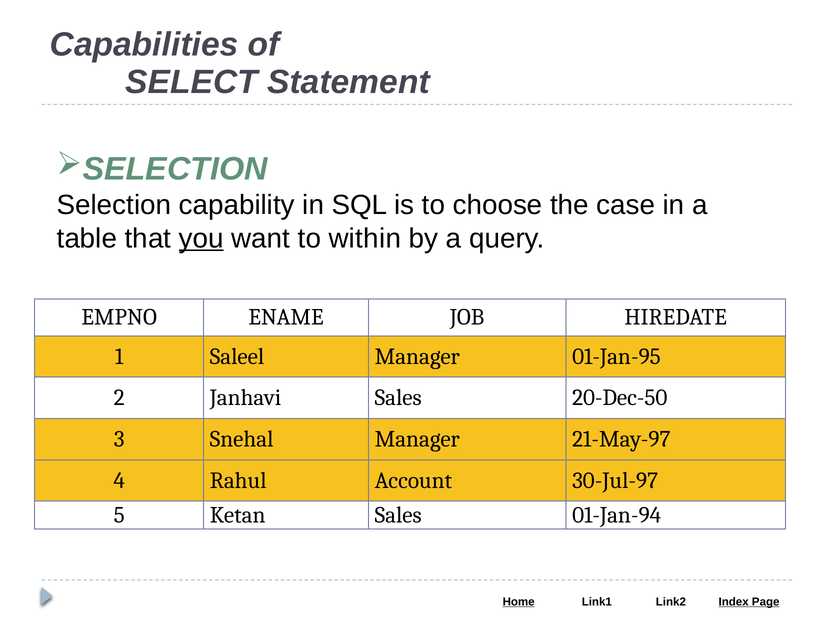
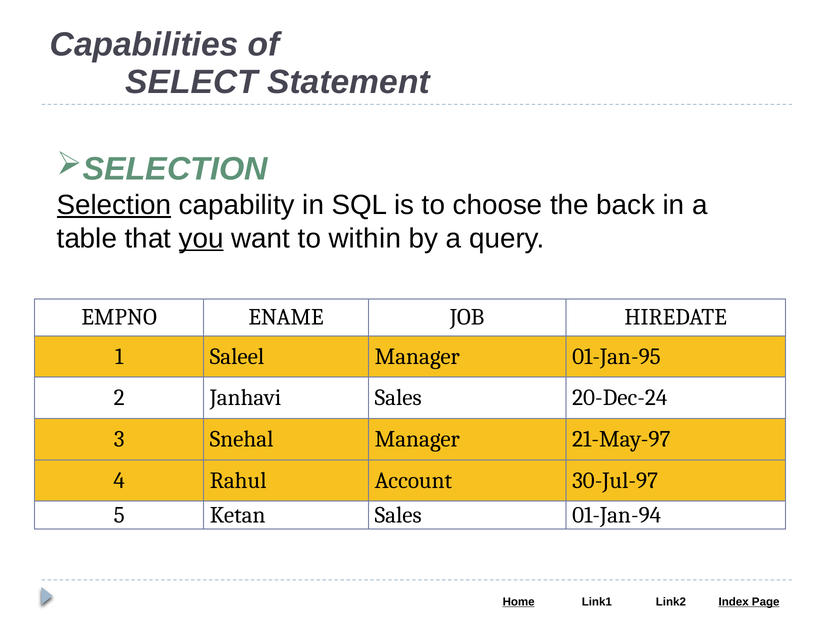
Selection underline: none -> present
case: case -> back
20-Dec-50: 20-Dec-50 -> 20-Dec-24
